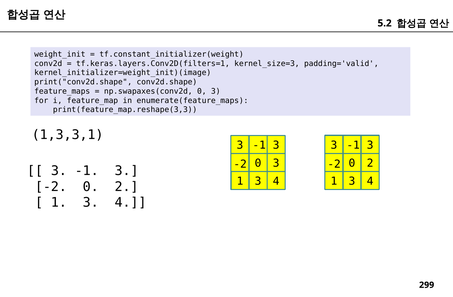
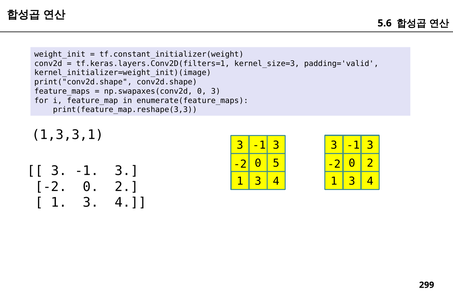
5.2: 5.2 -> 5.6
3 at (276, 164): 3 -> 5
